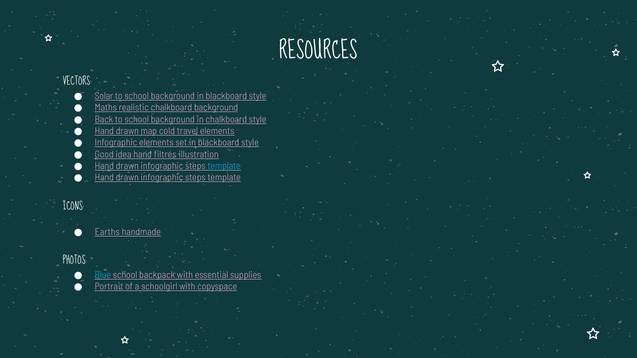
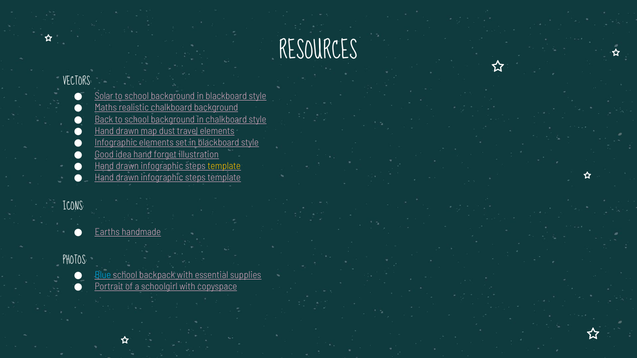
cold: cold -> dust
filtrés: filtrés -> forget
template at (224, 166) colour: light blue -> yellow
